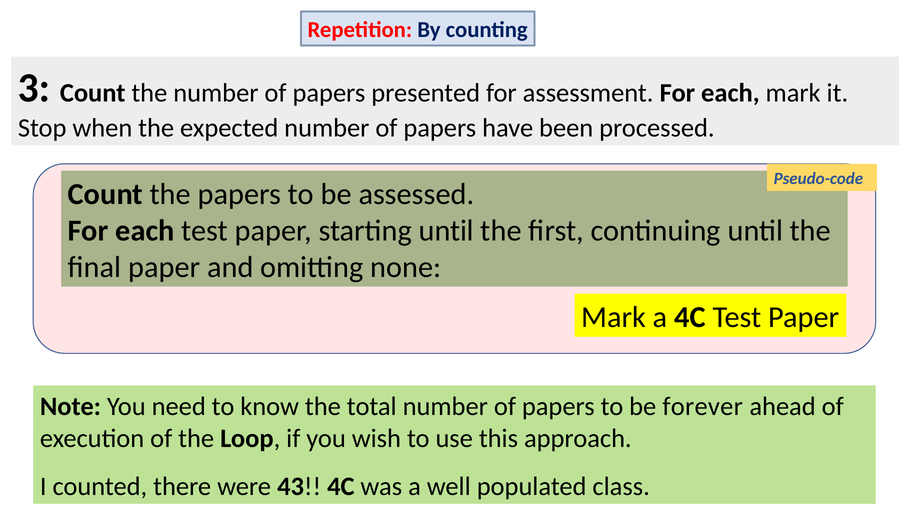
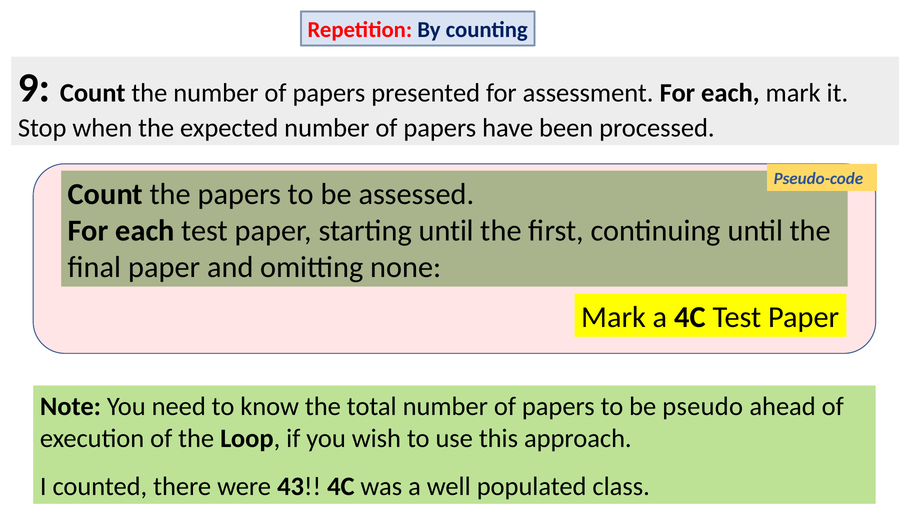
3: 3 -> 9
forever: forever -> pseudo
